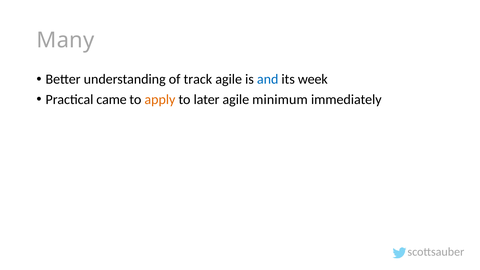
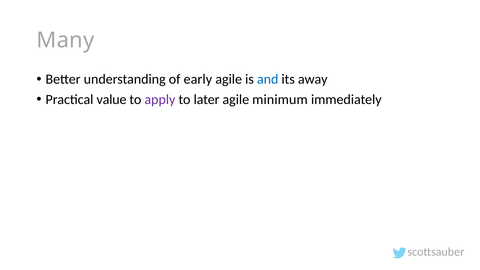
track: track -> early
week: week -> away
came: came -> value
apply colour: orange -> purple
